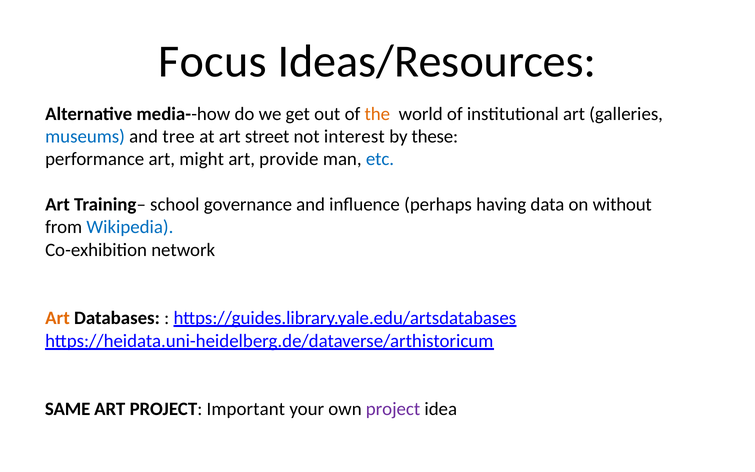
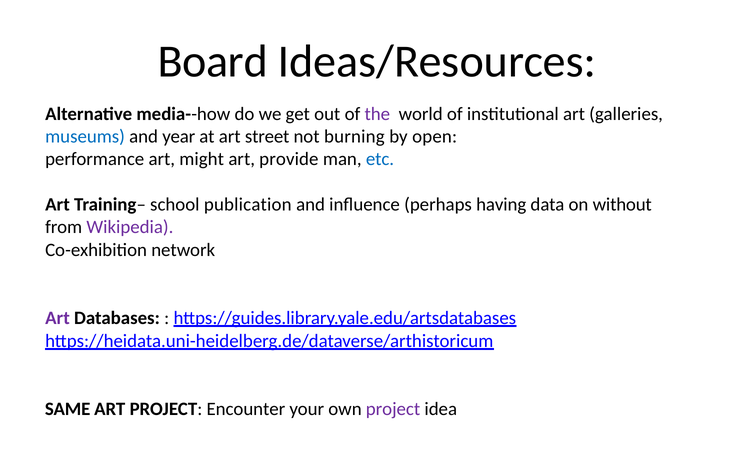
Focus: Focus -> Board
the colour: orange -> purple
tree: tree -> year
interest: interest -> burning
these: these -> open
governance: governance -> publication
Wikipedia colour: blue -> purple
Art at (58, 318) colour: orange -> purple
Important: Important -> Encounter
